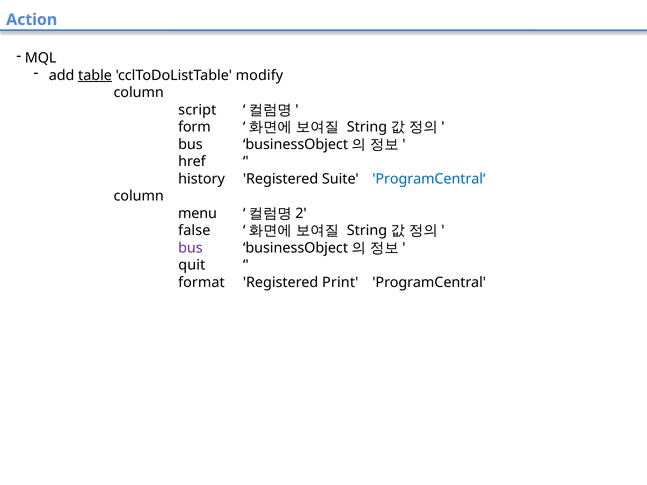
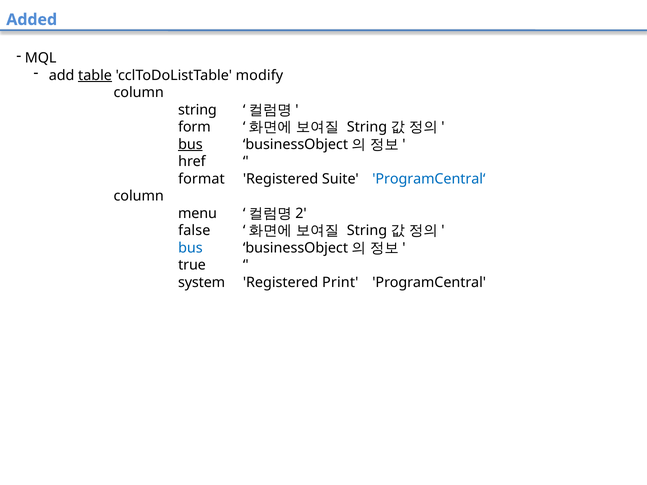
Action: Action -> Added
script: script -> string
bus at (190, 145) underline: none -> present
history: history -> format
bus at (190, 248) colour: purple -> blue
quit: quit -> true
format: format -> system
